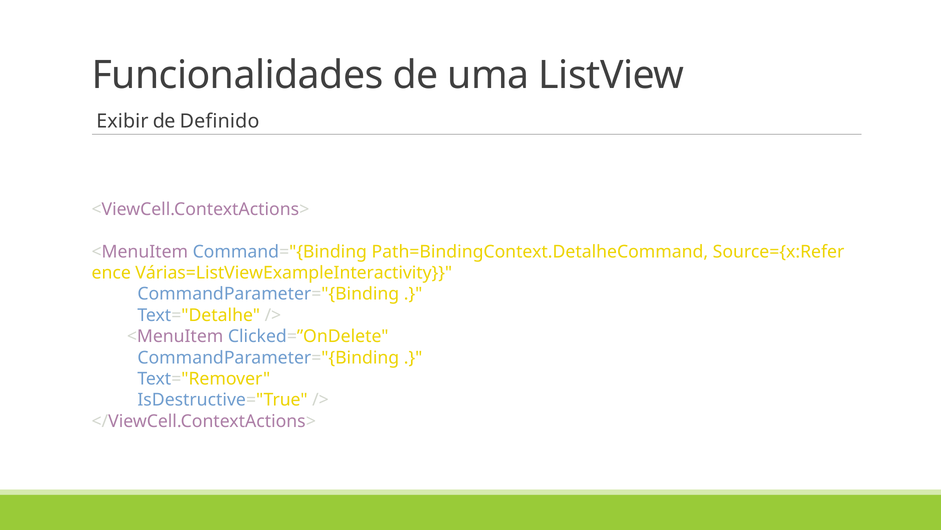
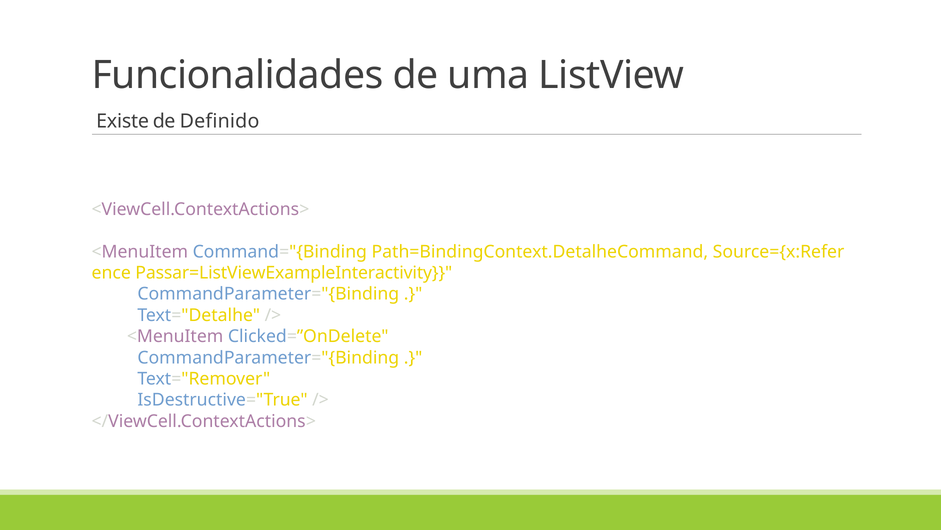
Exibir: Exibir -> Existe
Várias=ListViewExampleInteractivity: Várias=ListViewExampleInteractivity -> Passar=ListViewExampleInteractivity
